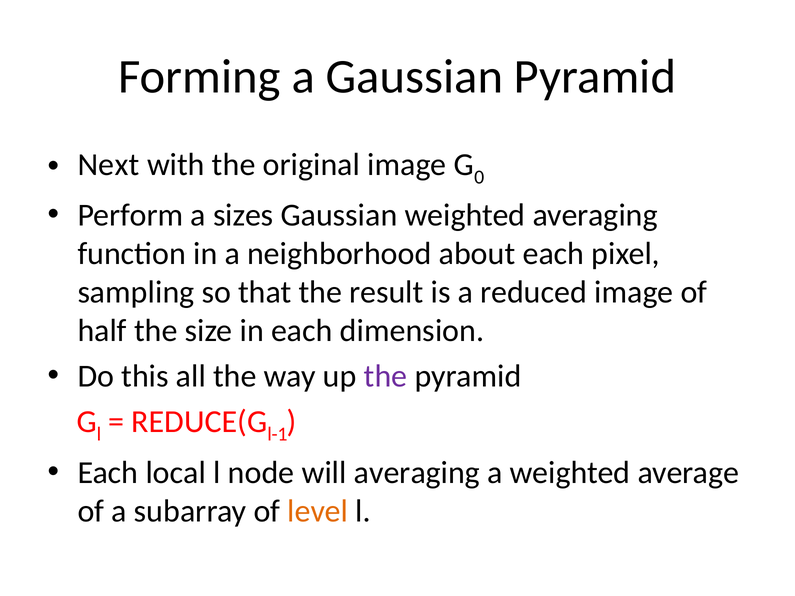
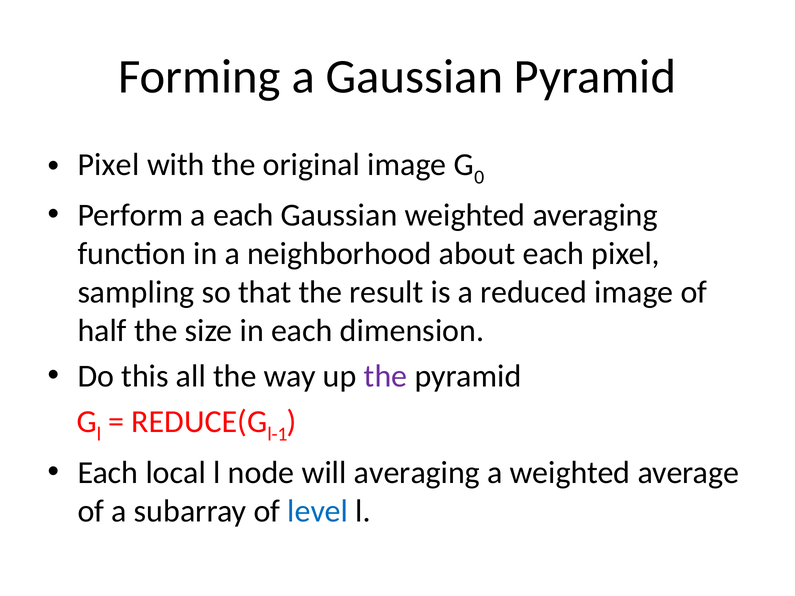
Next at (108, 165): Next -> Pixel
a sizes: sizes -> each
level colour: orange -> blue
